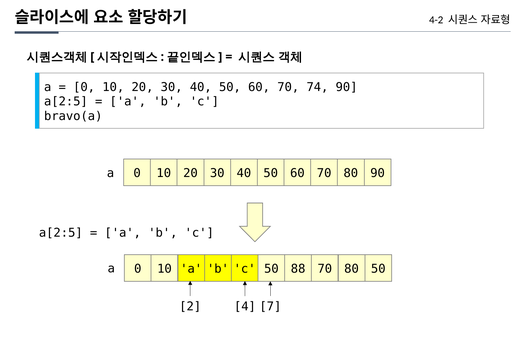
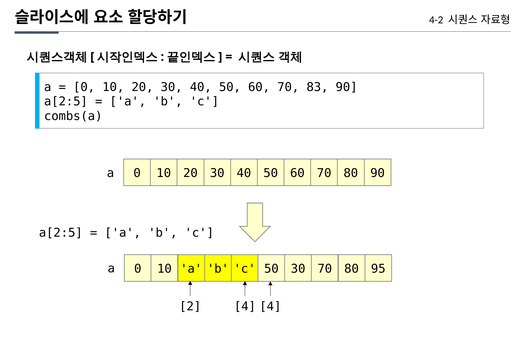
74: 74 -> 83
bravo(a: bravo(a -> combs(a
50 88: 88 -> 30
80 50: 50 -> 95
2 7: 7 -> 4
